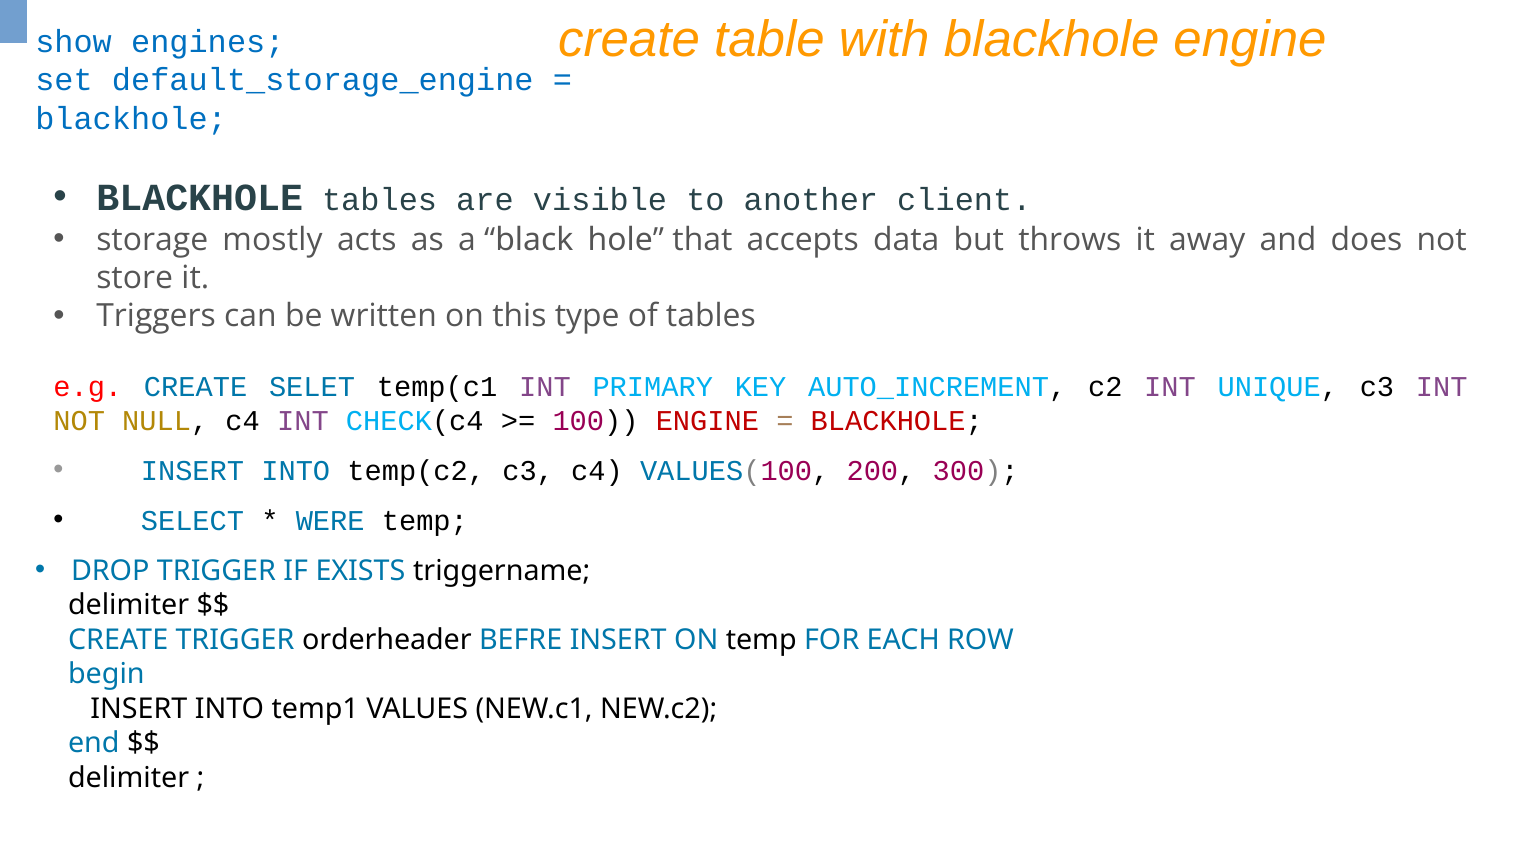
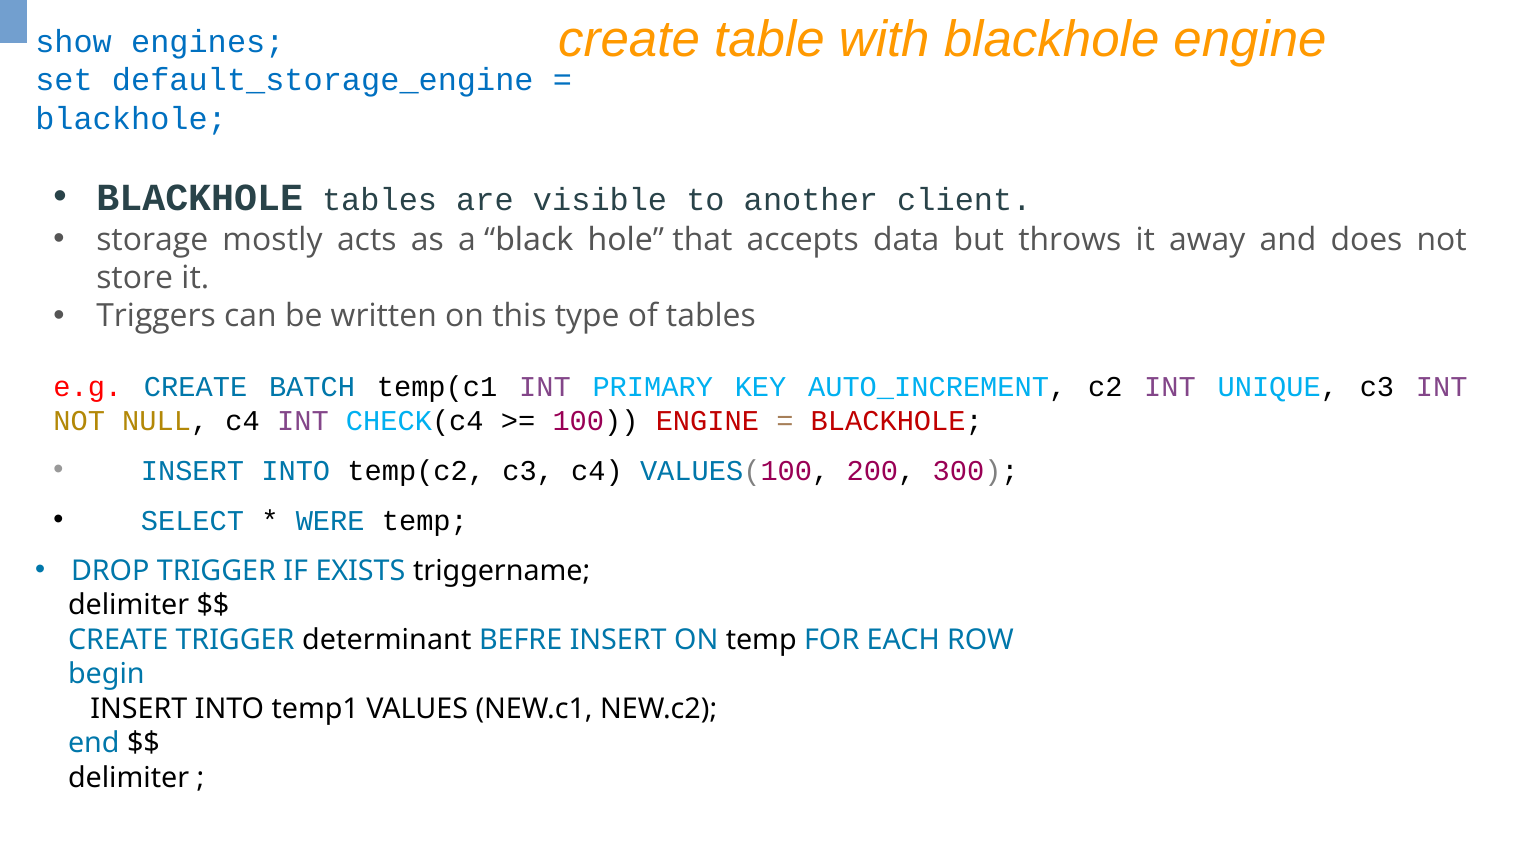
SELET: SELET -> BATCH
orderheader: orderheader -> determinant
